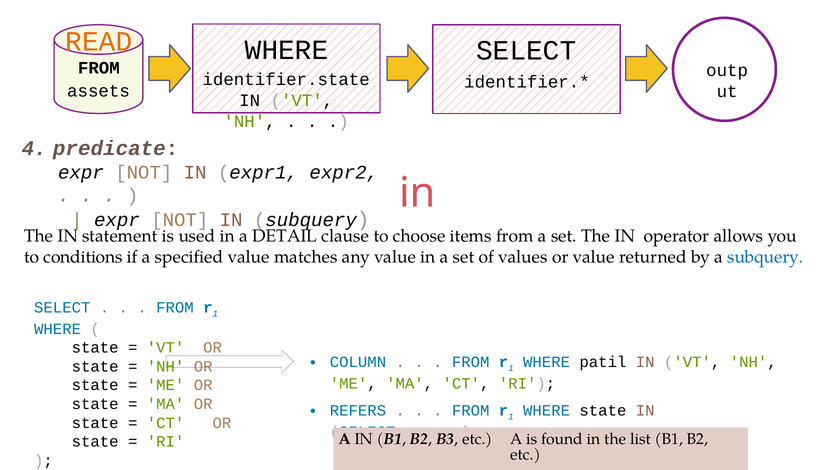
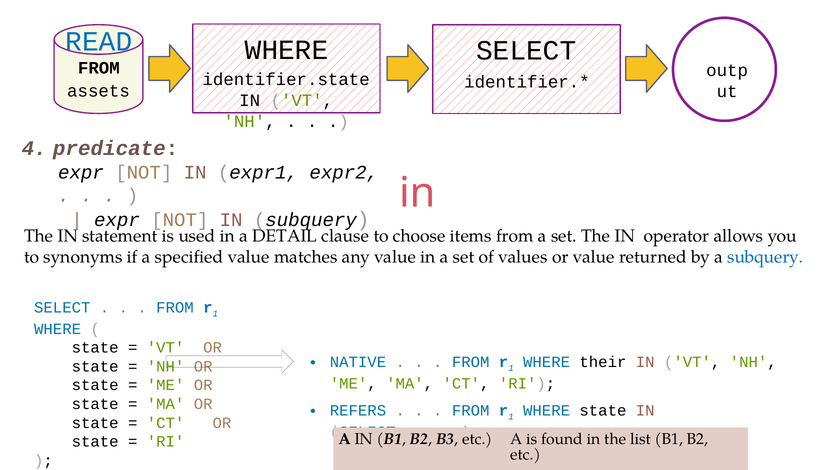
READ colour: orange -> blue
conditions: conditions -> synonyms
COLUMN: COLUMN -> NATIVE
patil: patil -> their
